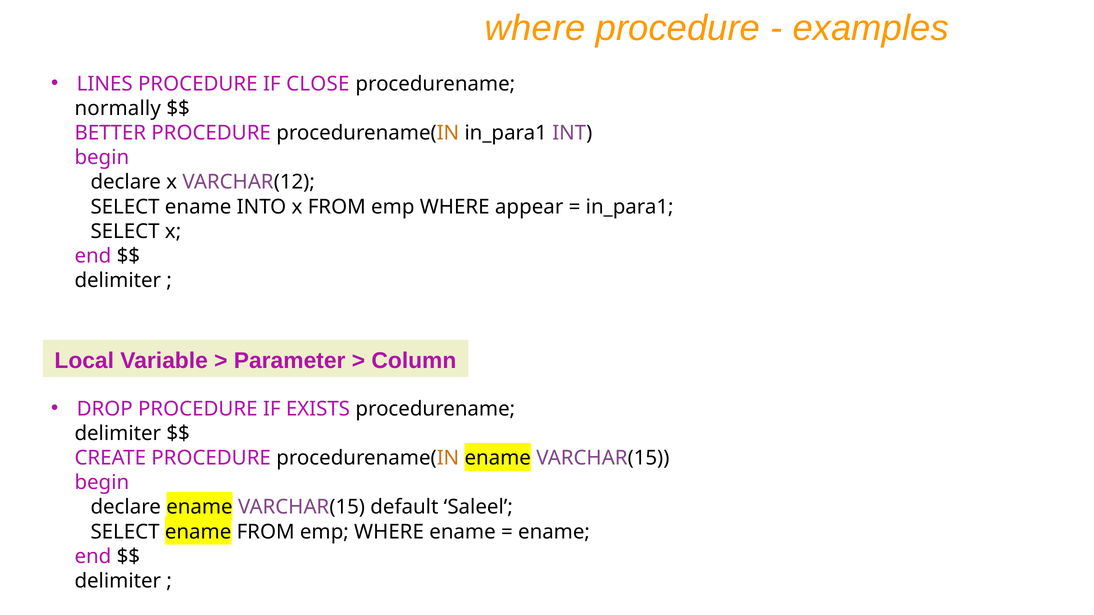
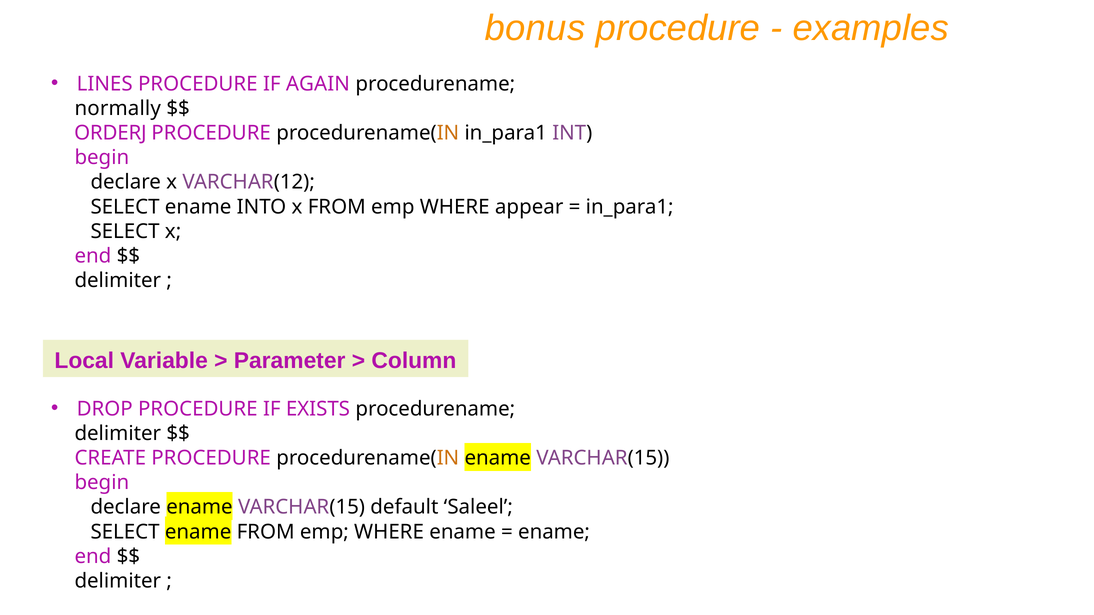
where at (535, 28): where -> bonus
CLOSE: CLOSE -> AGAIN
BETTER: BETTER -> ORDERJ
